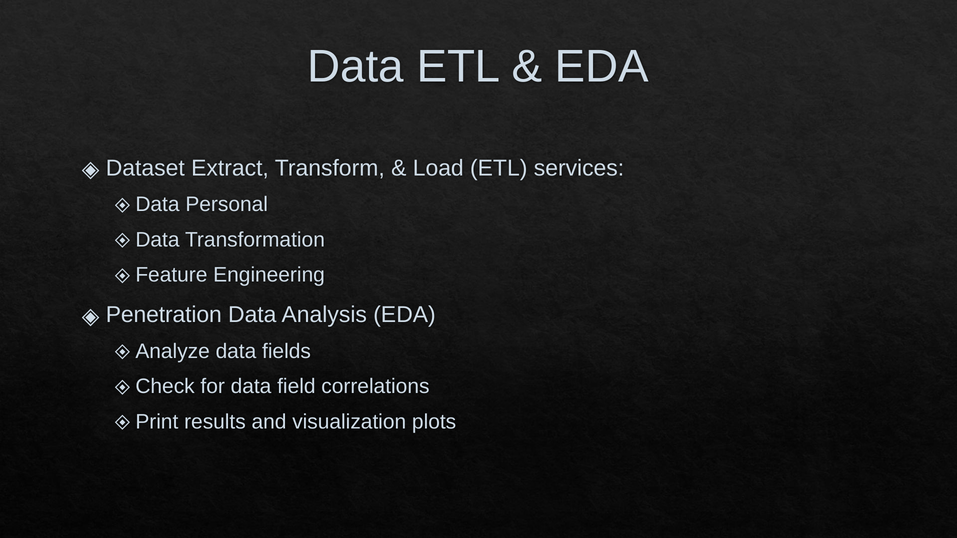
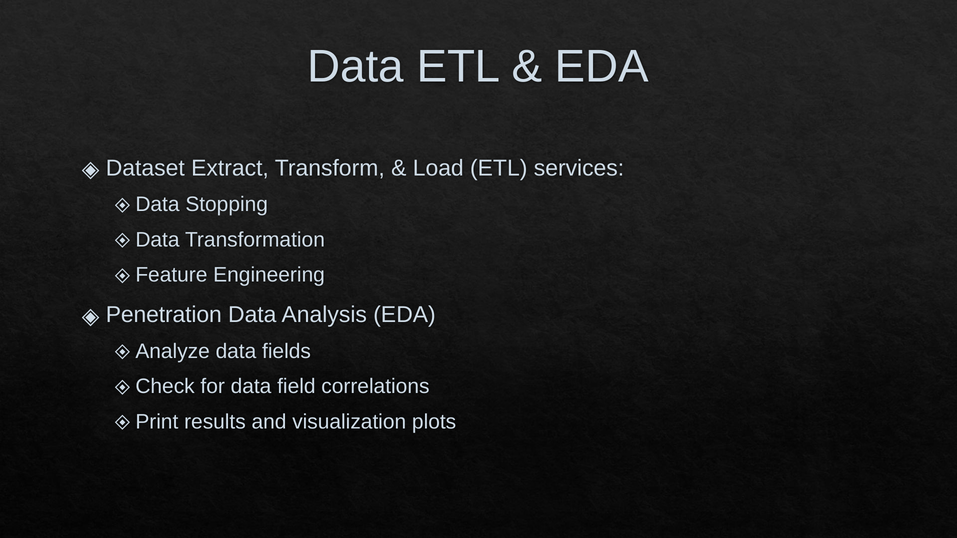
Personal: Personal -> Stopping
